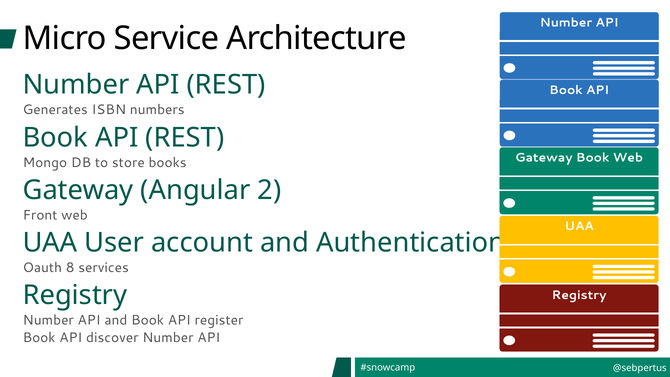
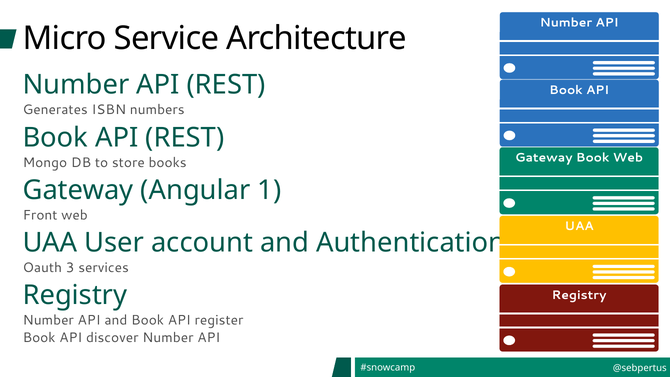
2: 2 -> 1
8: 8 -> 3
